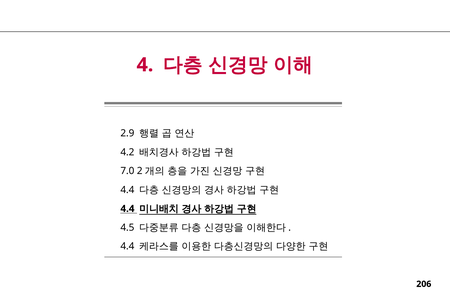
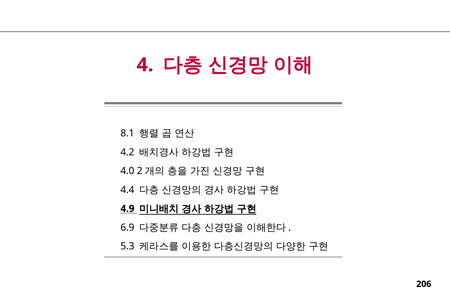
2.9: 2.9 -> 8.1
7.0: 7.0 -> 4.0
4.4 at (127, 208): 4.4 -> 4.9
4.5: 4.5 -> 6.9
4.4 at (127, 246): 4.4 -> 5.3
